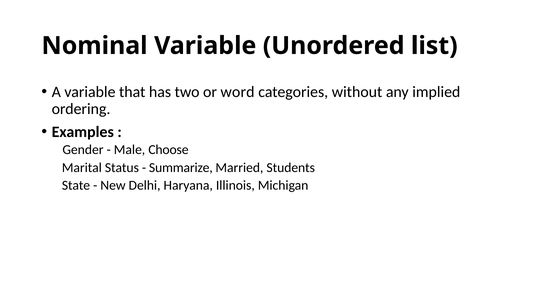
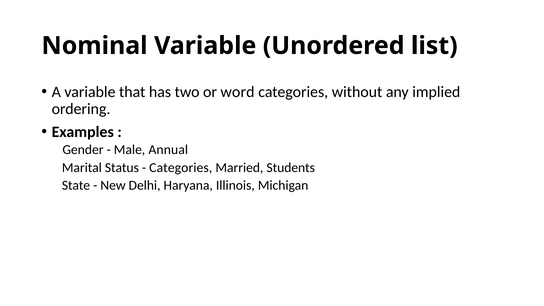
Choose: Choose -> Annual
Summarize at (181, 168): Summarize -> Categories
